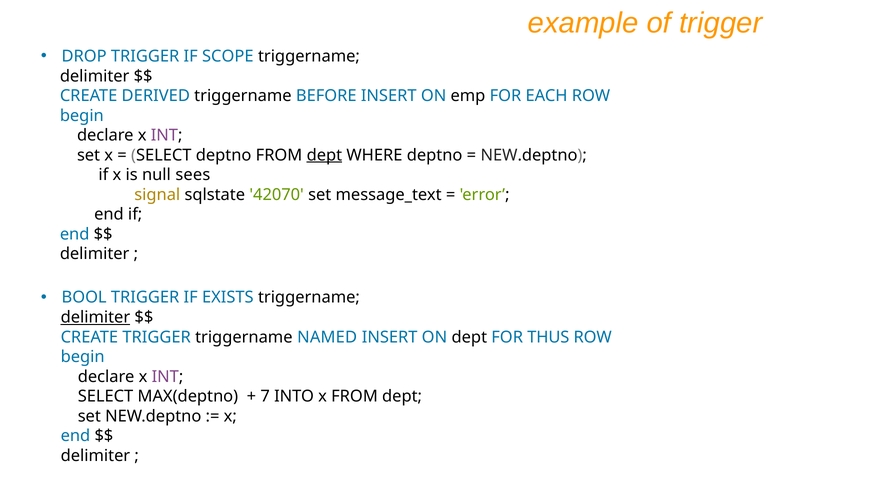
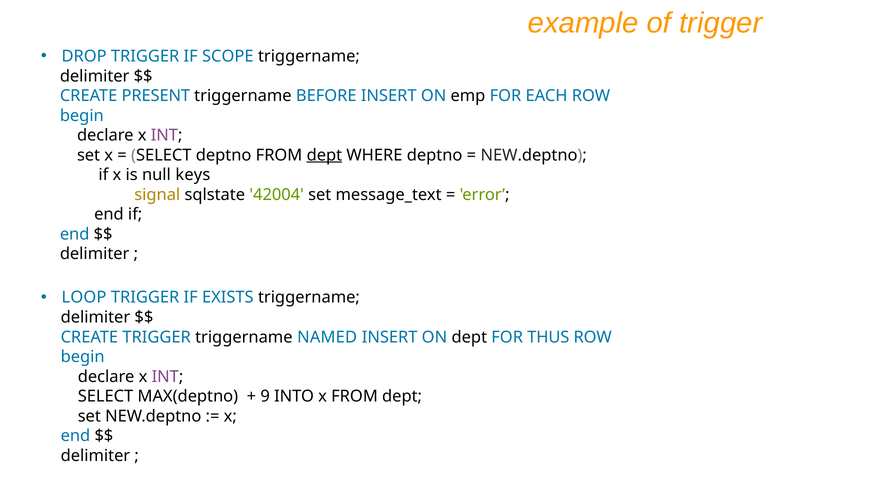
DERIVED: DERIVED -> PRESENT
sees: sees -> keys
42070: 42070 -> 42004
BOOL: BOOL -> LOOP
delimiter at (95, 318) underline: present -> none
7: 7 -> 9
